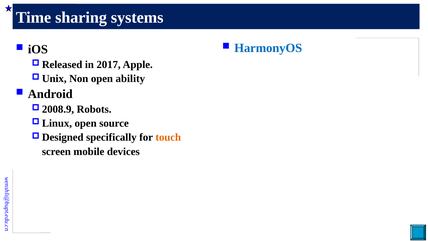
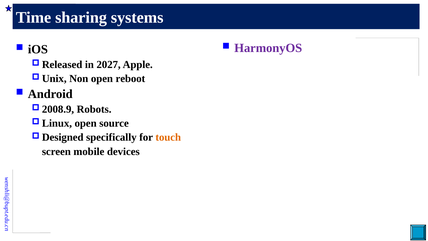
HarmonyOS colour: blue -> purple
2017: 2017 -> 2027
ability: ability -> reboot
